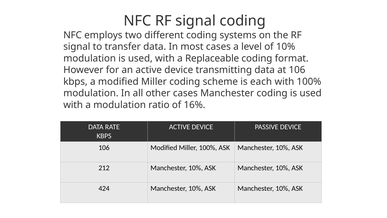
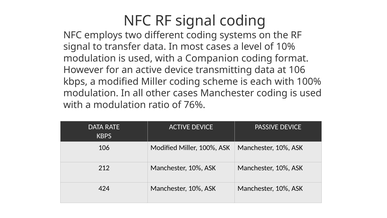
Replaceable: Replaceable -> Companion
16%: 16% -> 76%
